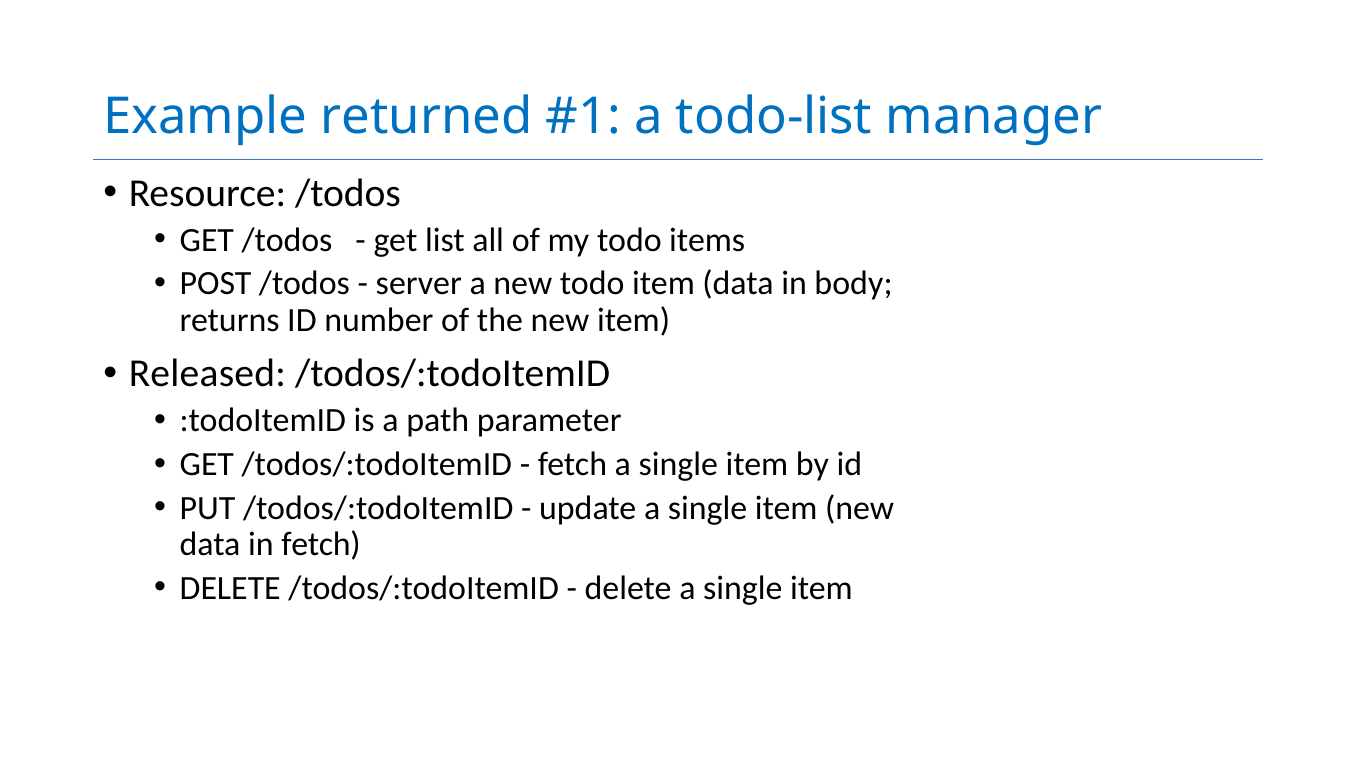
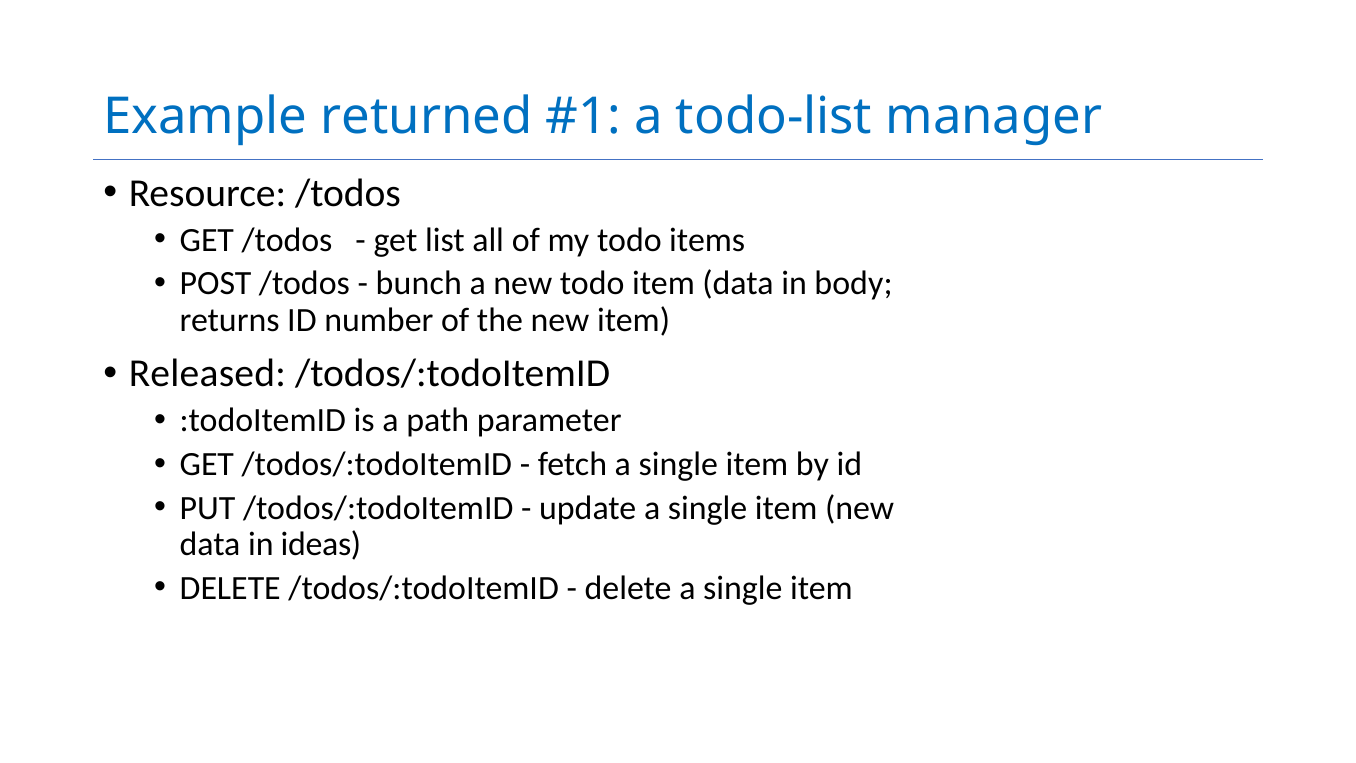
server: server -> bunch
in fetch: fetch -> ideas
